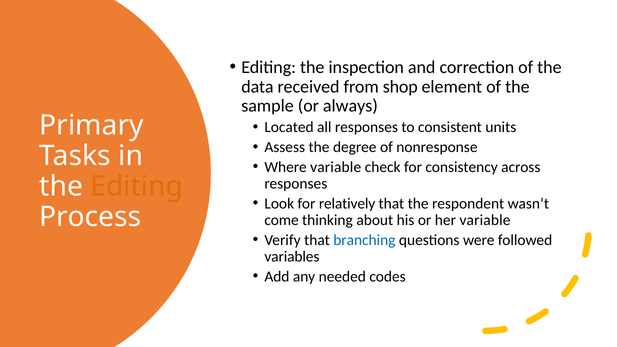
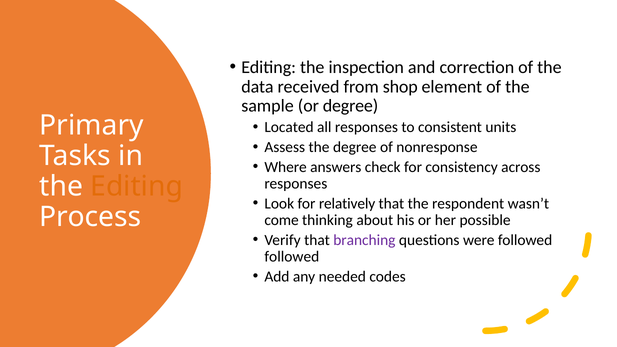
or always: always -> degree
Where variable: variable -> answers
her variable: variable -> possible
branching colour: blue -> purple
variables at (292, 257): variables -> followed
